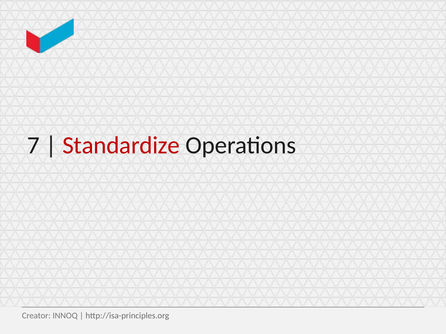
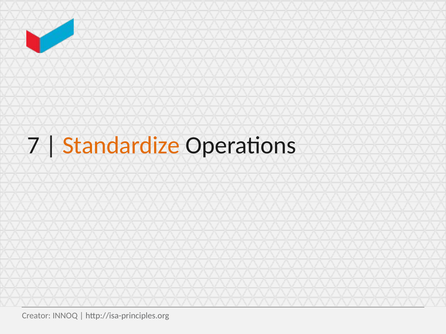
Standardize colour: red -> orange
